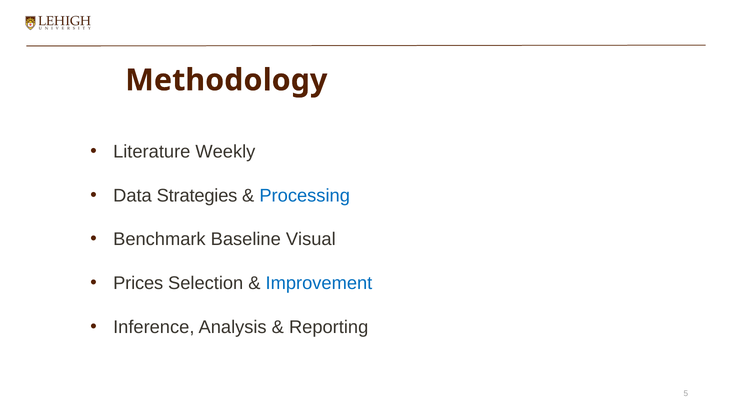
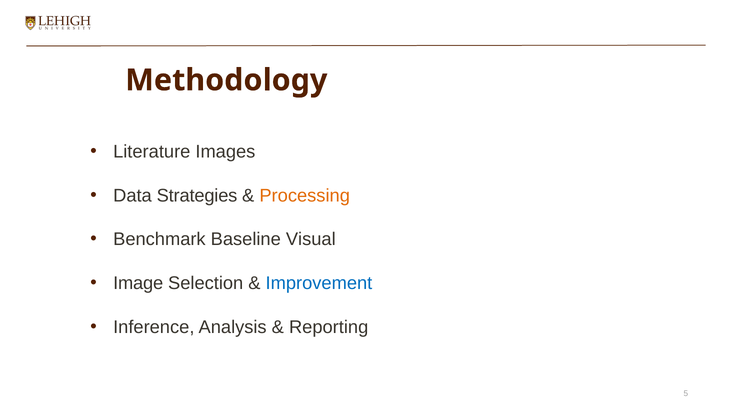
Weekly: Weekly -> Images
Processing colour: blue -> orange
Prices: Prices -> Image
